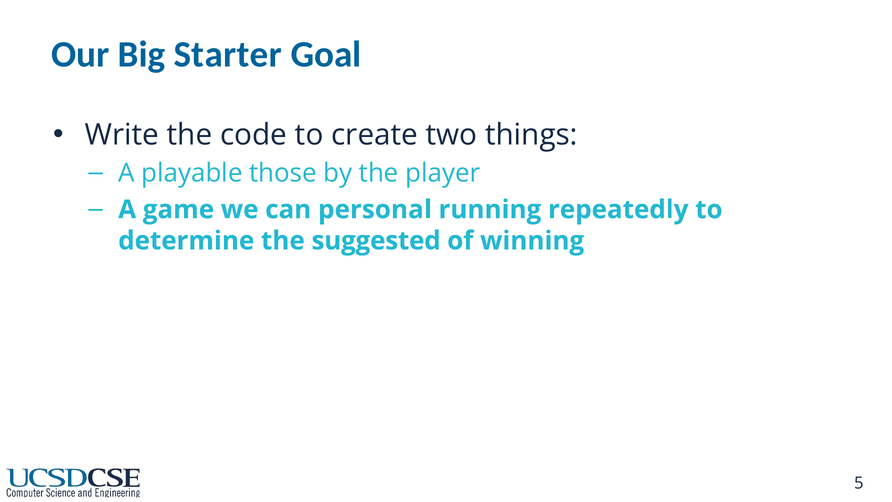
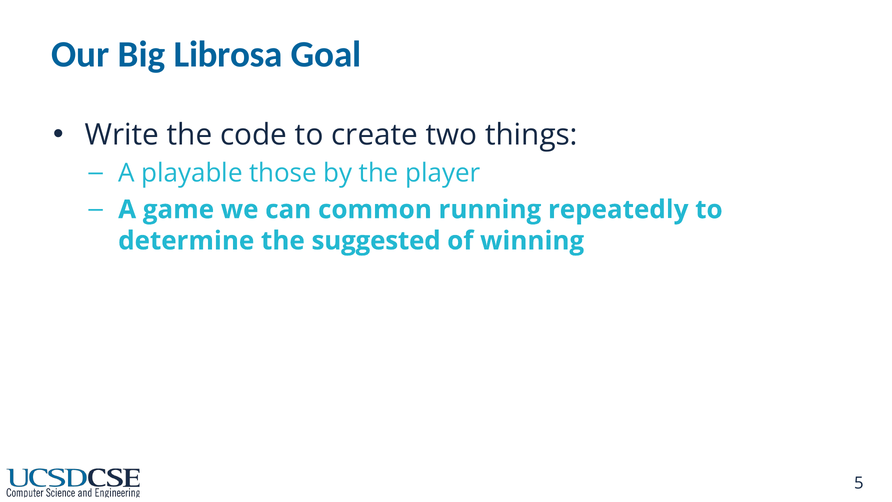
Starter: Starter -> Librosa
personal: personal -> common
